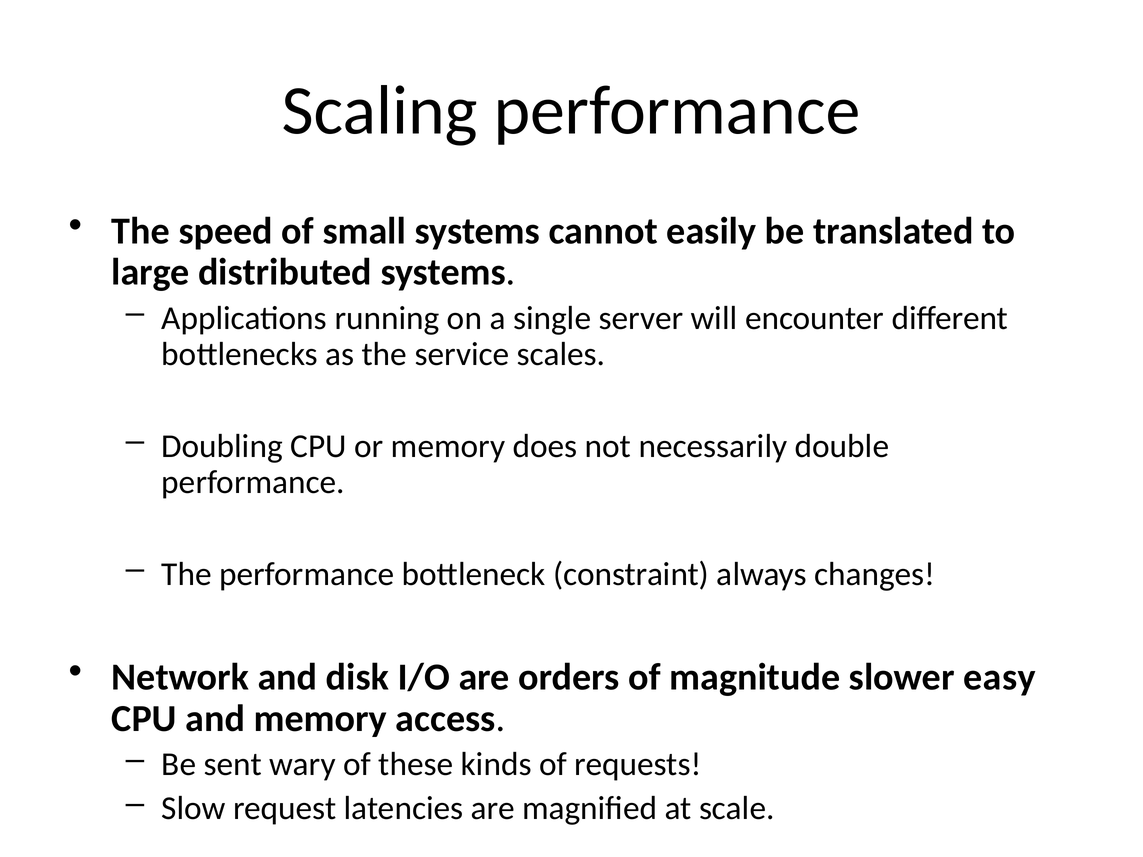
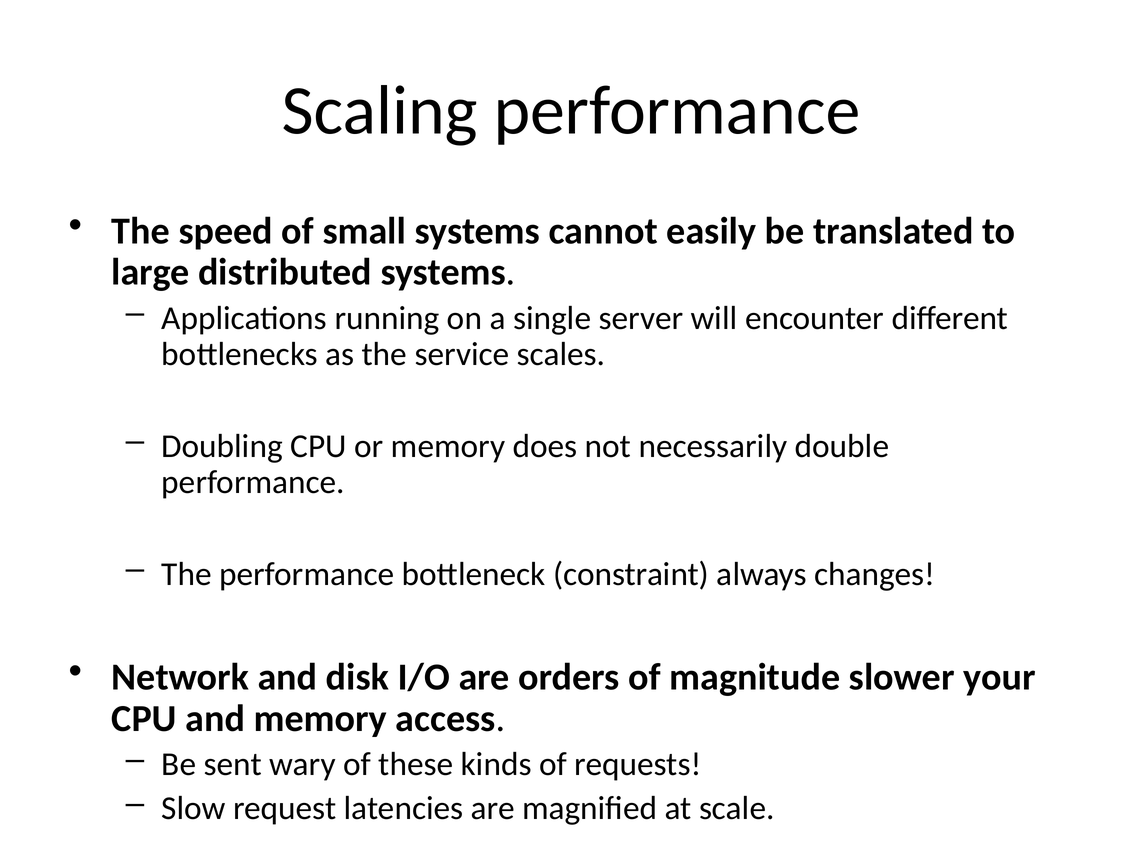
easy: easy -> your
